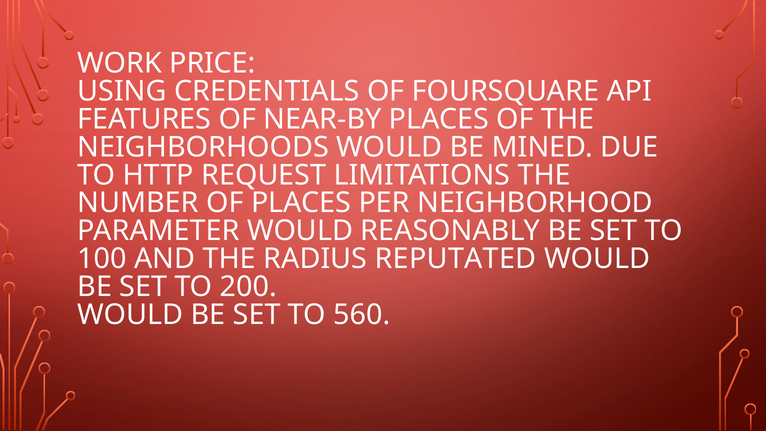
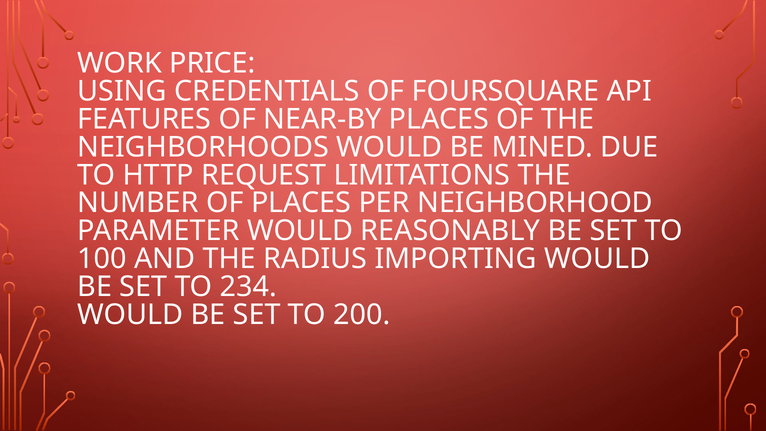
REPUTATED: REPUTATED -> IMPORTING
200: 200 -> 234
560: 560 -> 200
